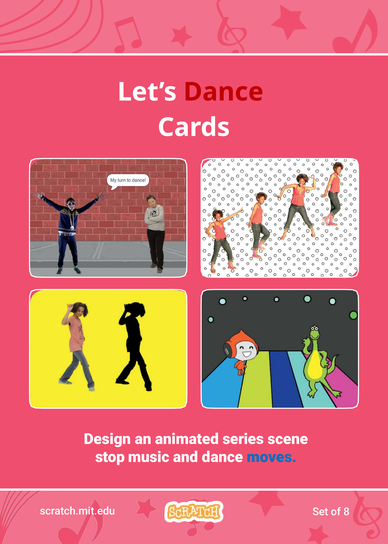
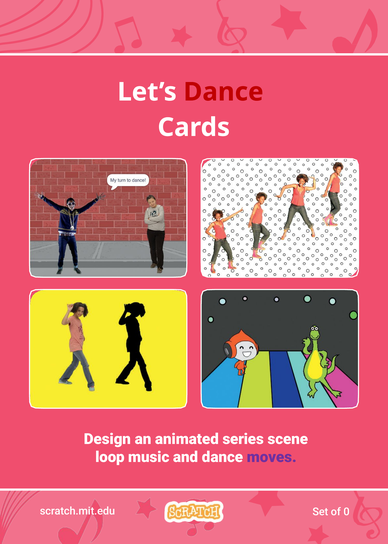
stop: stop -> loop
moves colour: blue -> purple
8: 8 -> 0
